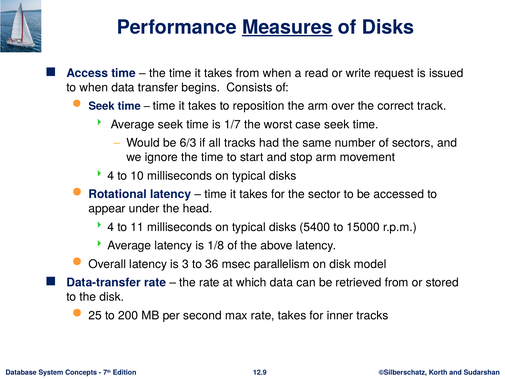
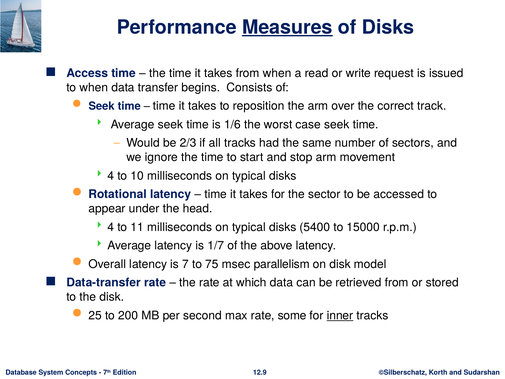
1/7: 1/7 -> 1/6
6/3: 6/3 -> 2/3
1/8: 1/8 -> 1/7
3: 3 -> 7
36: 36 -> 75
rate takes: takes -> some
inner underline: none -> present
